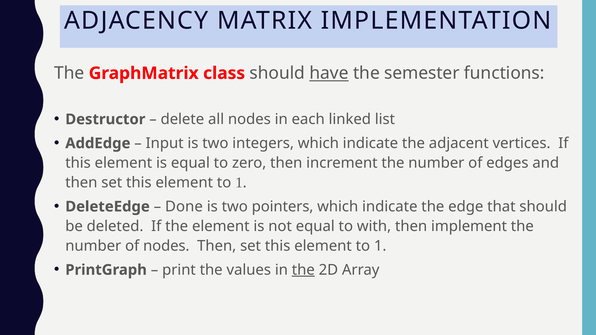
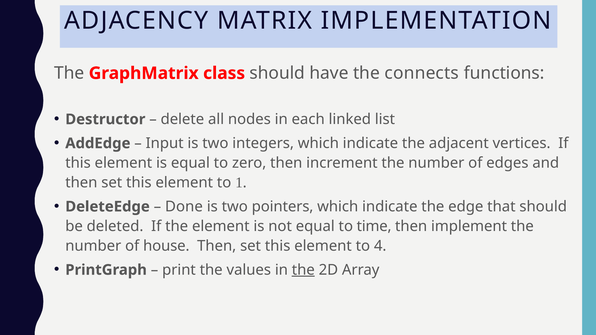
have underline: present -> none
semester: semester -> connects
with: with -> time
of nodes: nodes -> house
1 at (380, 246): 1 -> 4
